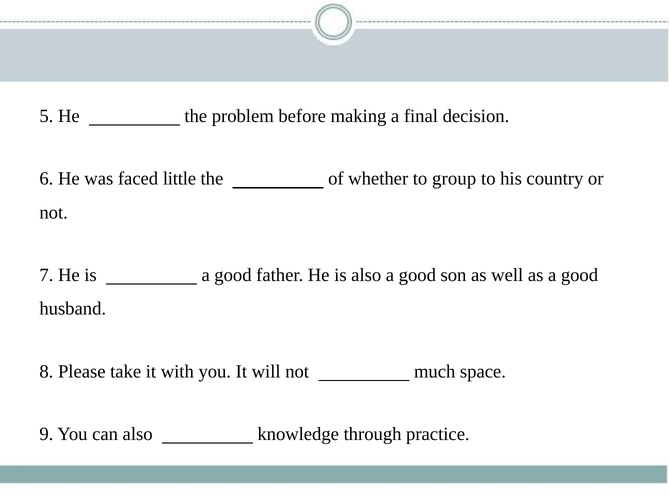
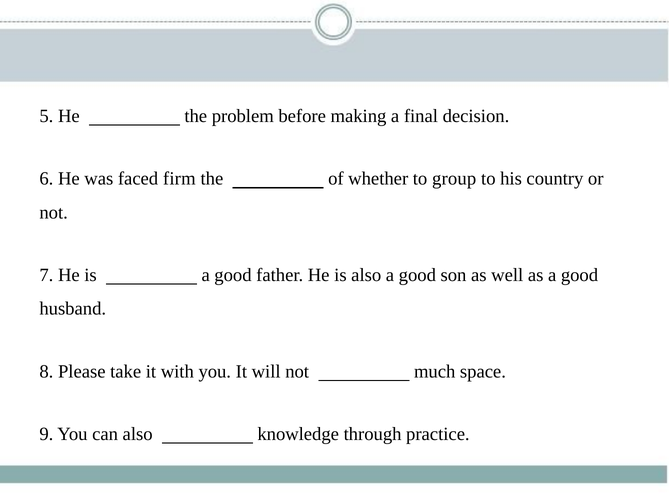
little: little -> firm
